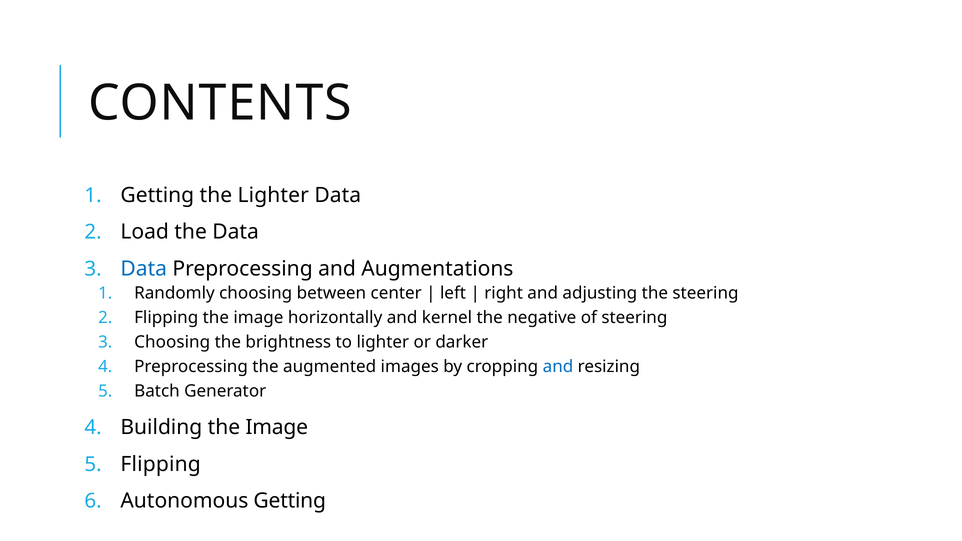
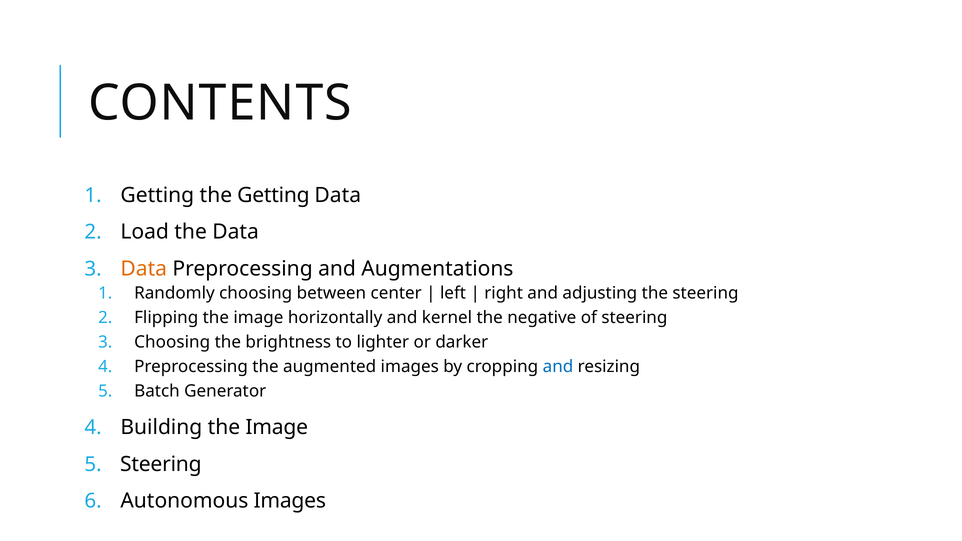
the Lighter: Lighter -> Getting
Data at (144, 269) colour: blue -> orange
Flipping at (161, 464): Flipping -> Steering
Autonomous Getting: Getting -> Images
